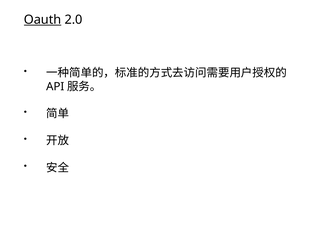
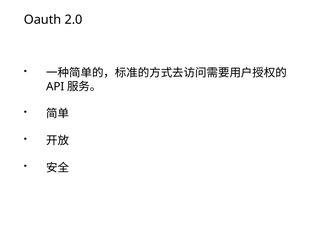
Oauth underline: present -> none
